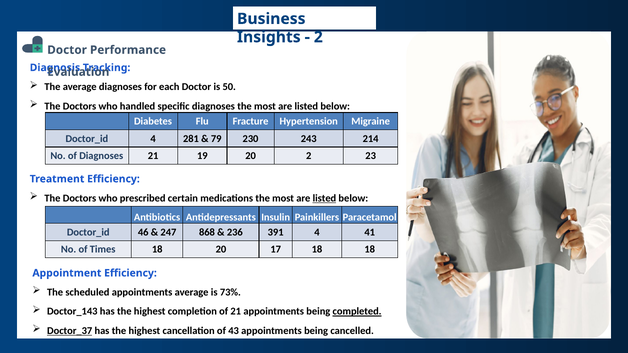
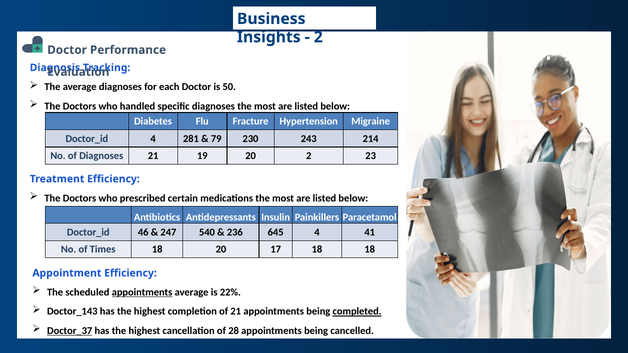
listed at (324, 198) underline: present -> none
868: 868 -> 540
391: 391 -> 645
appointments at (142, 292) underline: none -> present
73%: 73% -> 22%
43: 43 -> 28
